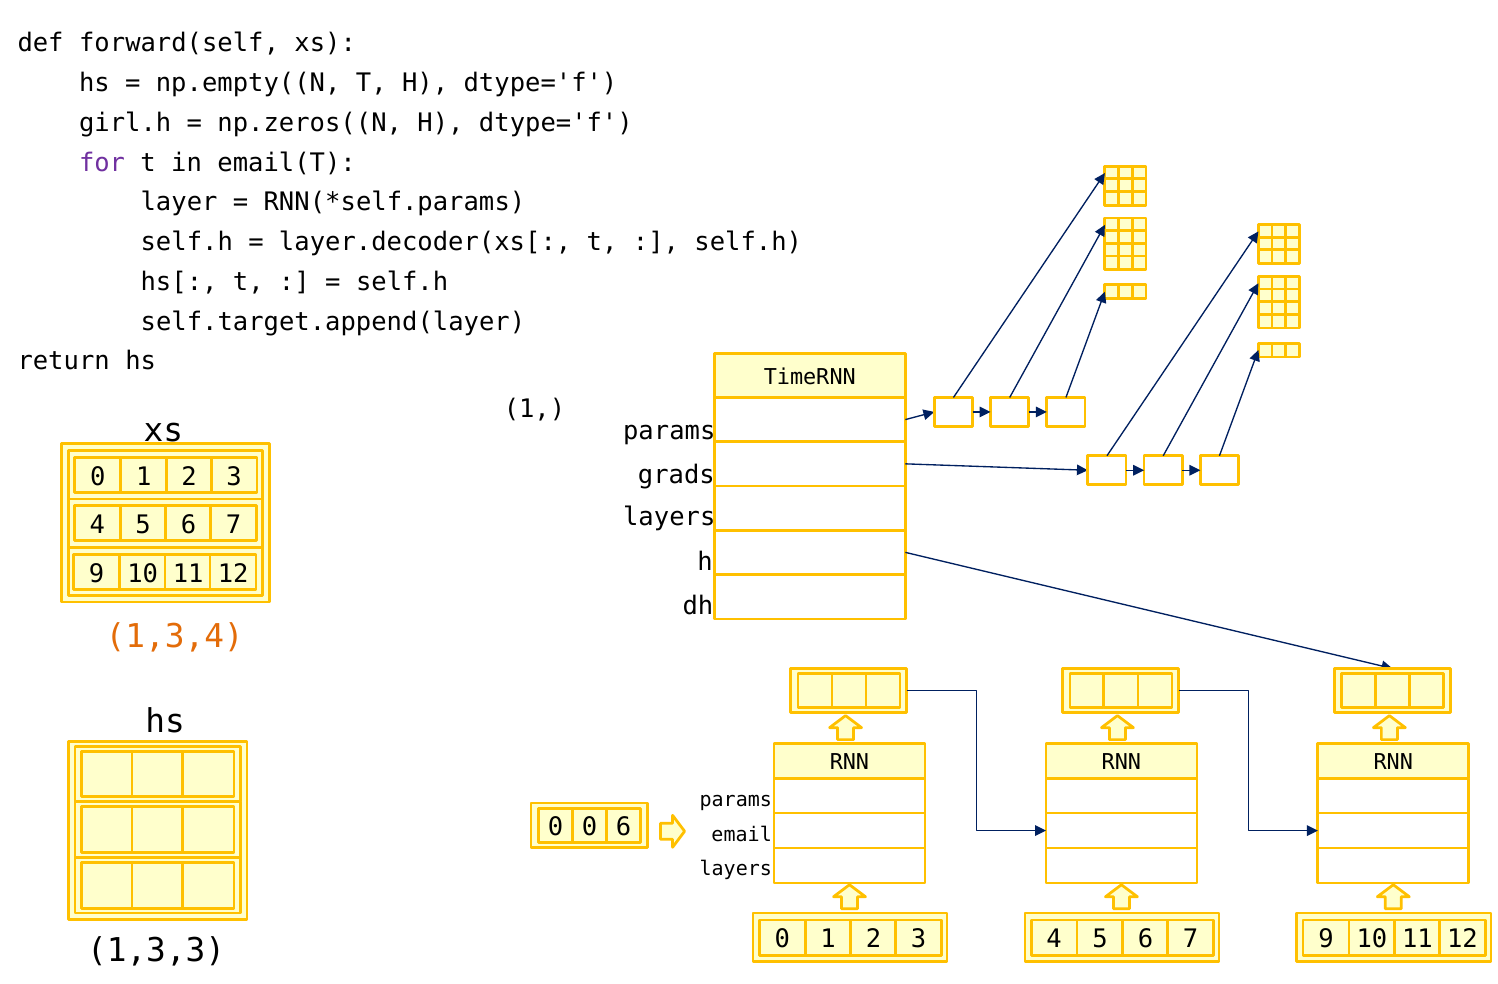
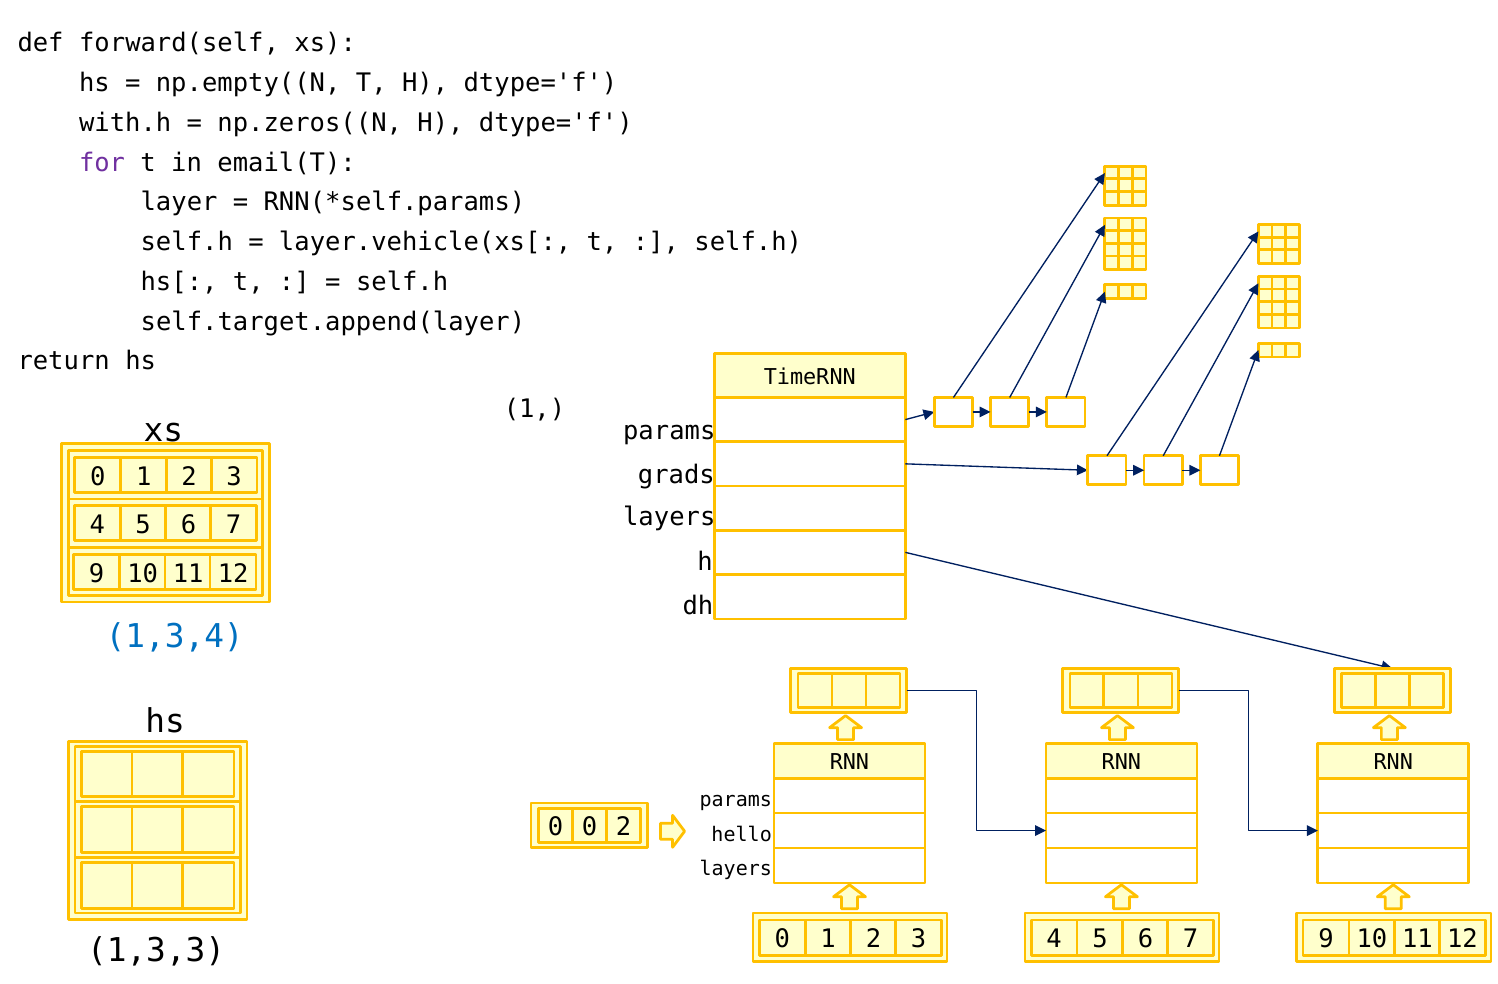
girl.h: girl.h -> with.h
layer.decoder(xs[: layer.decoder(xs[ -> layer.vehicle(xs[
1,3,4 colour: orange -> blue
0 6: 6 -> 2
email: email -> hello
